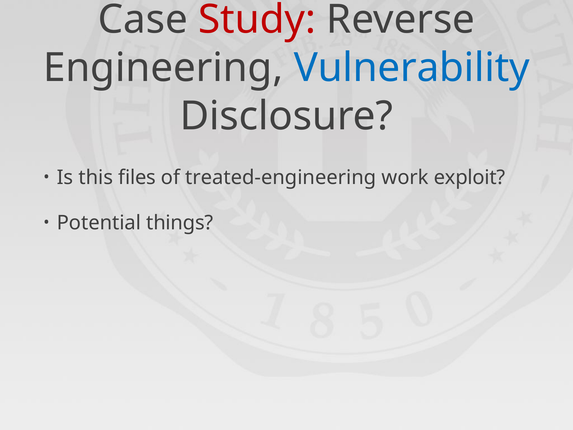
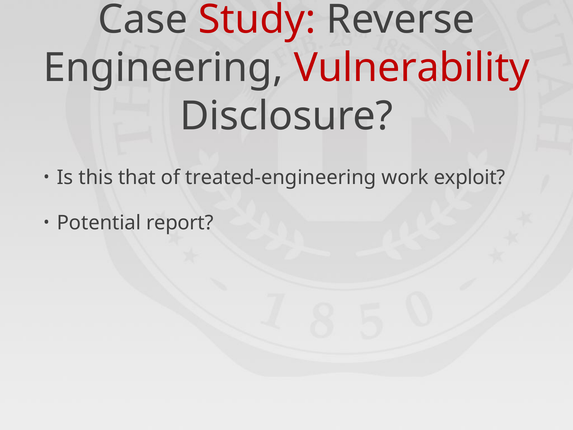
Vulnerability colour: blue -> red
files: files -> that
things: things -> report
